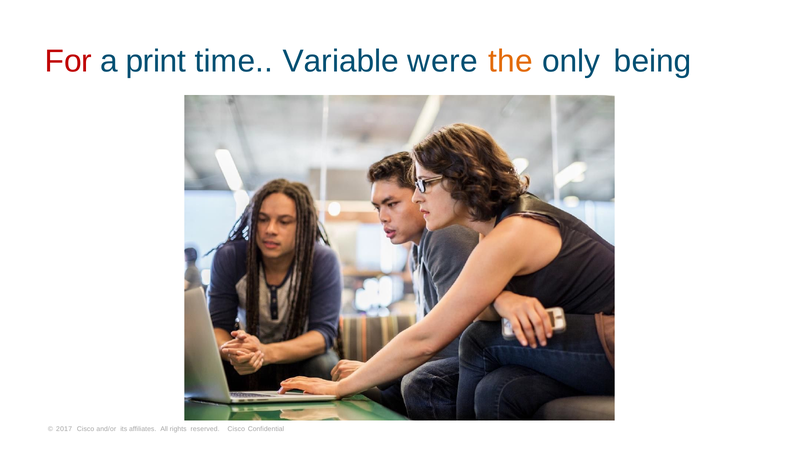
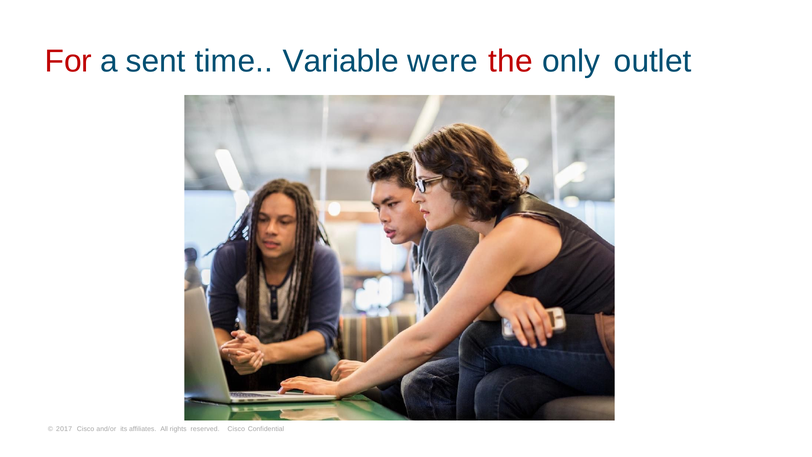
print: print -> sent
the colour: orange -> red
being: being -> outlet
